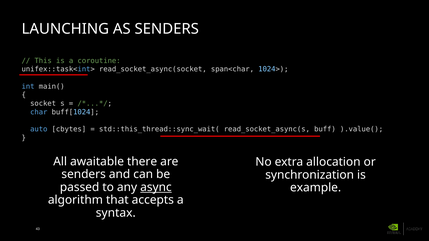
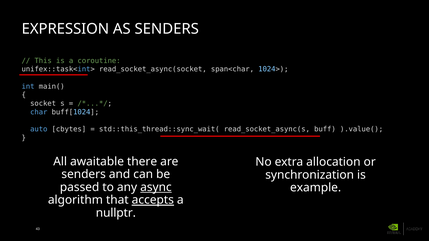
LAUNCHING: LAUNCHING -> EXPRESSION
accepts underline: none -> present
syntax: syntax -> nullptr
